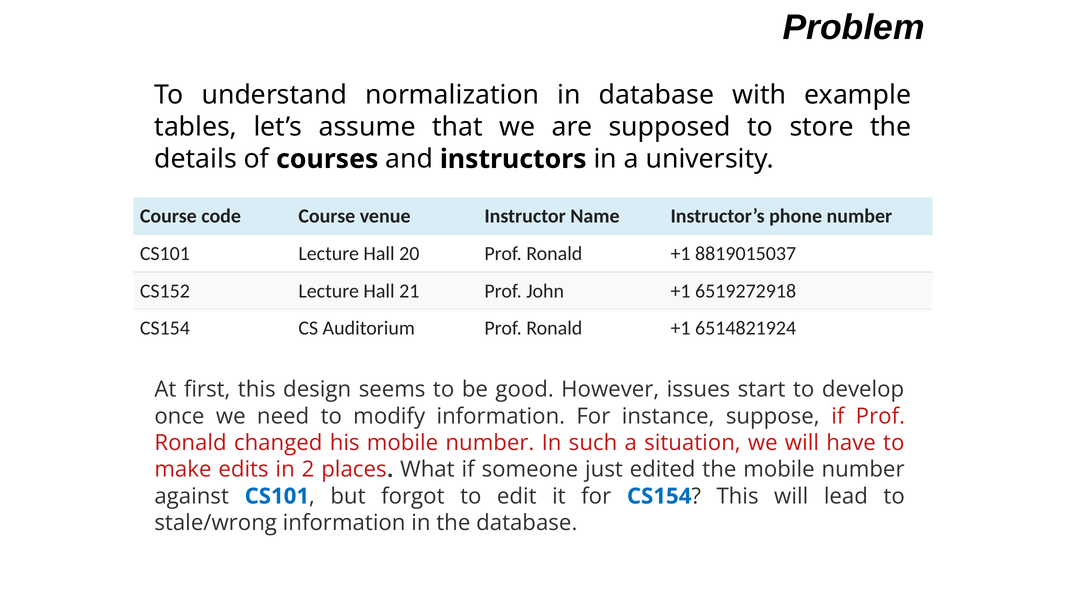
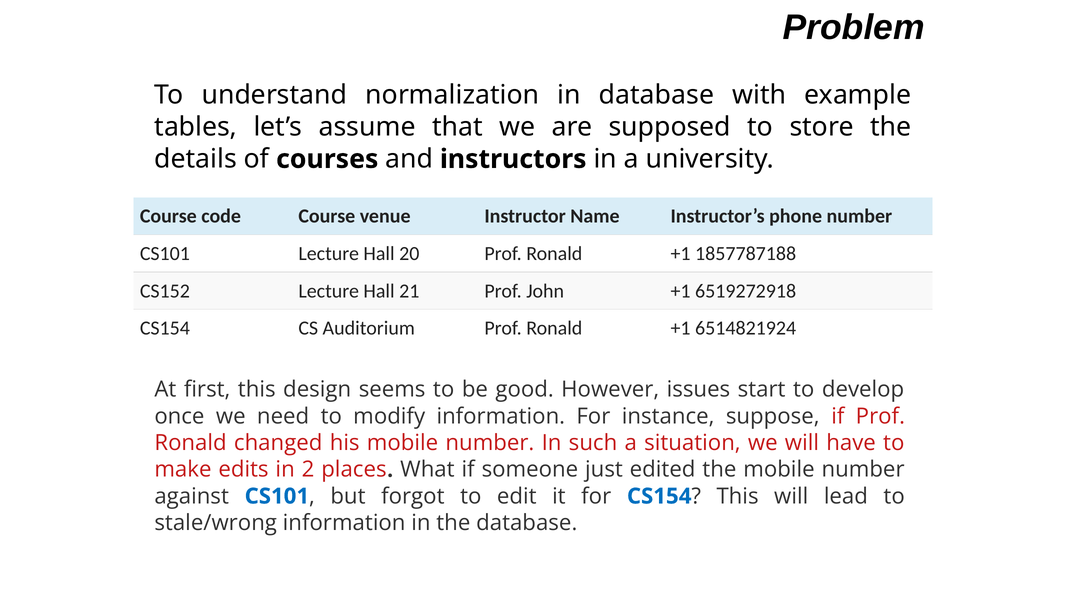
8819015037: 8819015037 -> 1857787188
